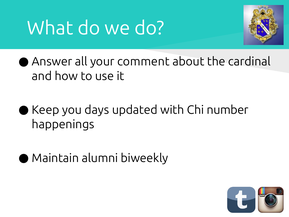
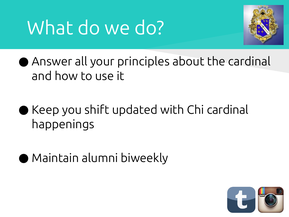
comment: comment -> principles
days: days -> shift
Chi number: number -> cardinal
